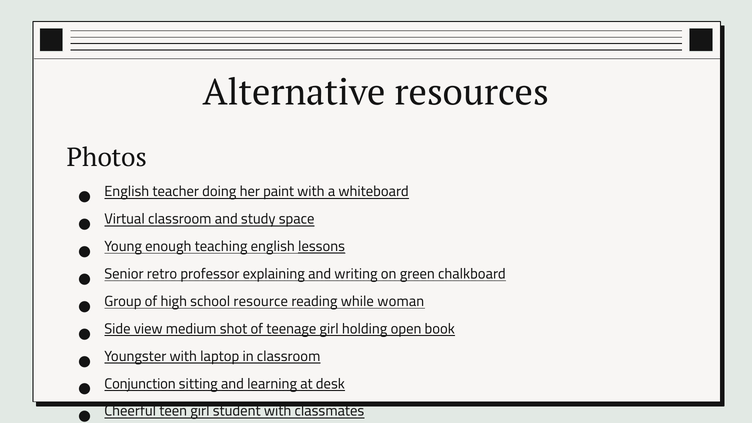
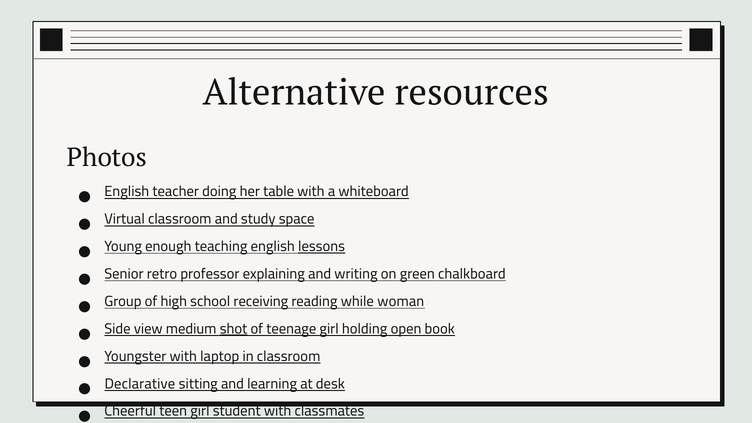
paint: paint -> table
resource: resource -> receiving
shot underline: none -> present
Conjunction: Conjunction -> Declarative
